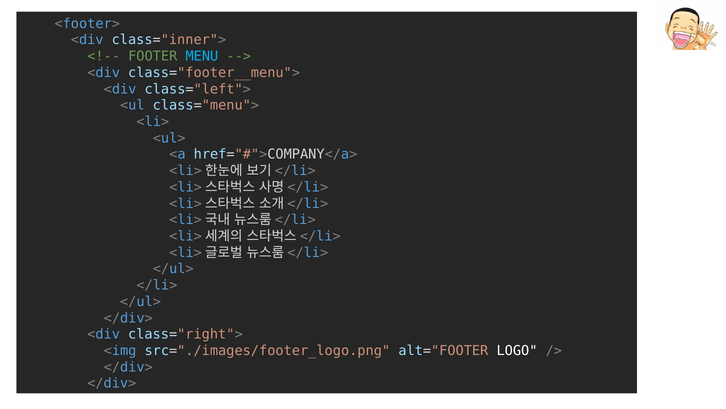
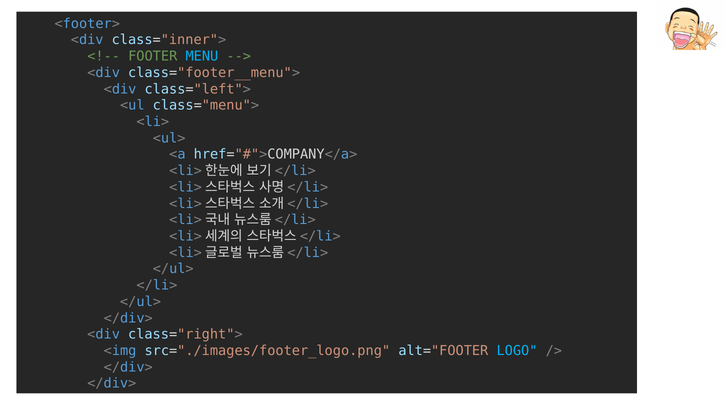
LOGO colour: white -> light blue
